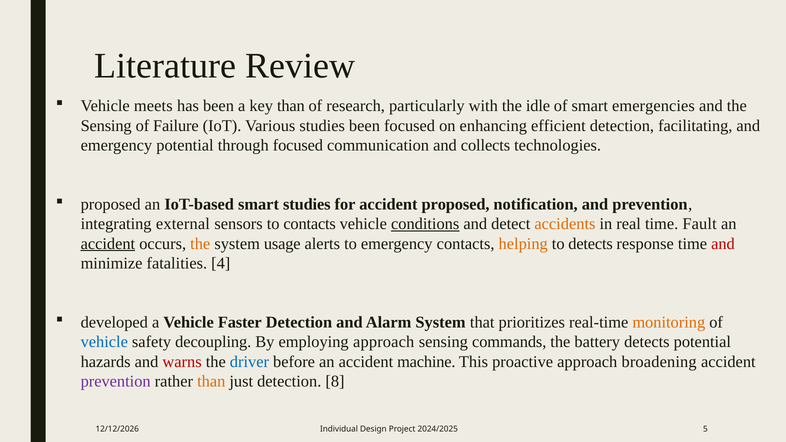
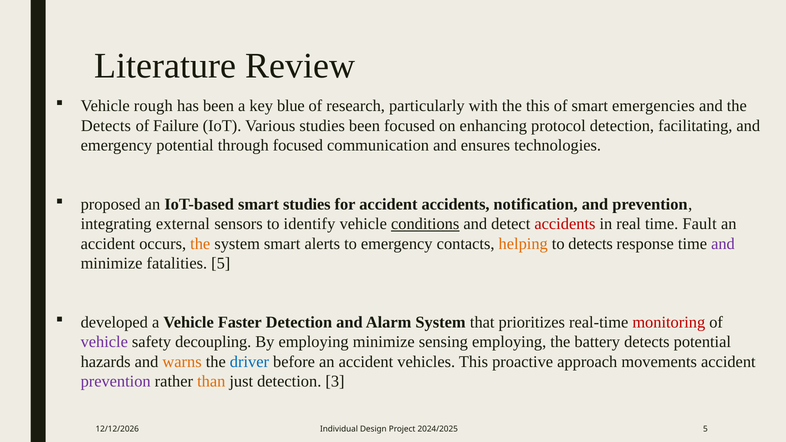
meets: meets -> rough
key than: than -> blue
the idle: idle -> this
Sensing at (106, 126): Sensing -> Detects
efficient: efficient -> protocol
collects: collects -> ensures
accident proposed: proposed -> accidents
to contacts: contacts -> identify
accidents at (565, 224) colour: orange -> red
accident at (108, 244) underline: present -> none
system usage: usage -> smart
and at (723, 244) colour: red -> purple
fatalities 4: 4 -> 5
monitoring colour: orange -> red
vehicle at (104, 342) colour: blue -> purple
employing approach: approach -> minimize
sensing commands: commands -> employing
warns colour: red -> orange
machine: machine -> vehicles
broadening: broadening -> movements
8: 8 -> 3
